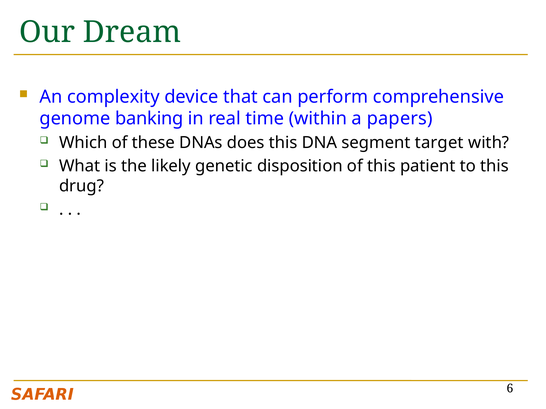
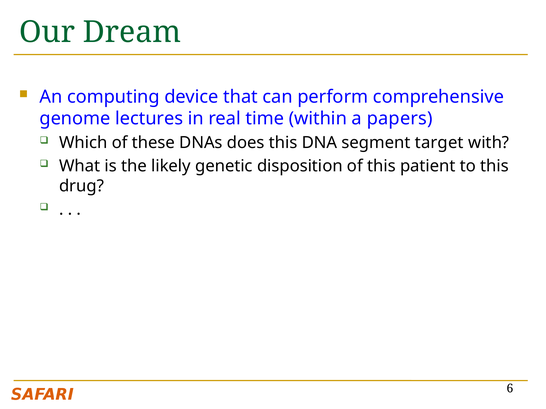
complexity: complexity -> computing
banking: banking -> lectures
